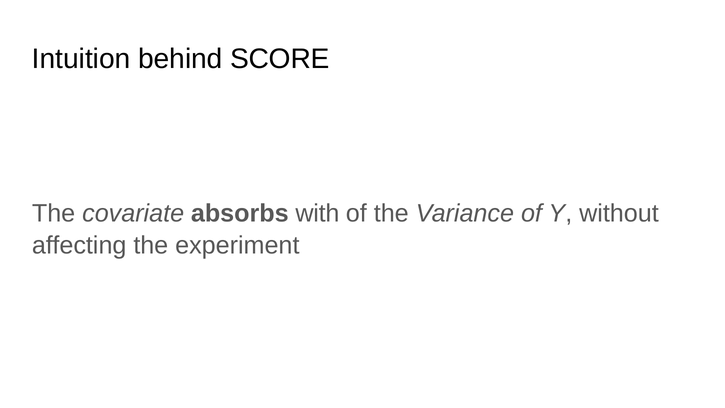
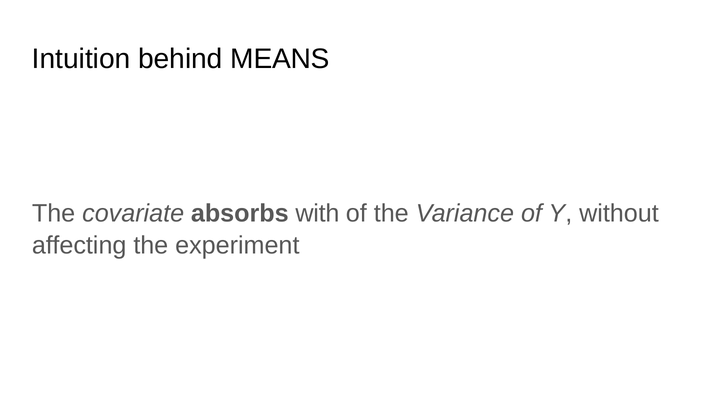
SCORE: SCORE -> MEANS
